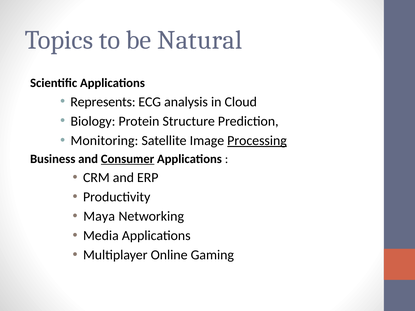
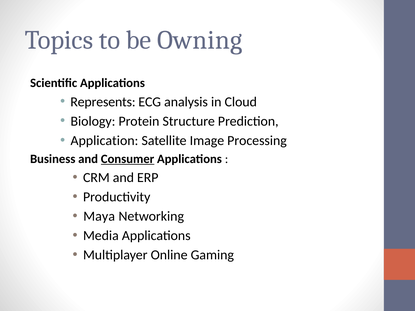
Natural: Natural -> Owning
Monitoring: Monitoring -> Application
Processing underline: present -> none
